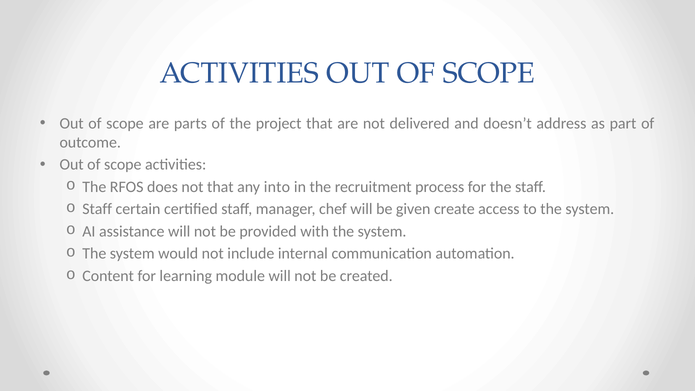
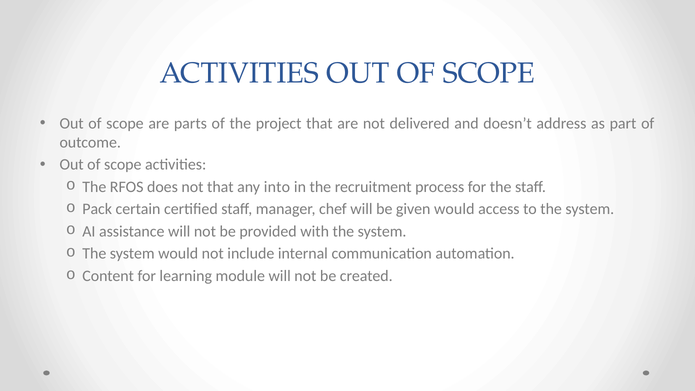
Staff at (97, 209): Staff -> Pack
given create: create -> would
